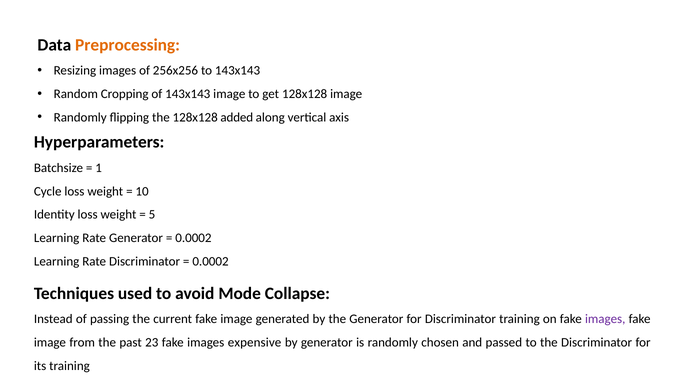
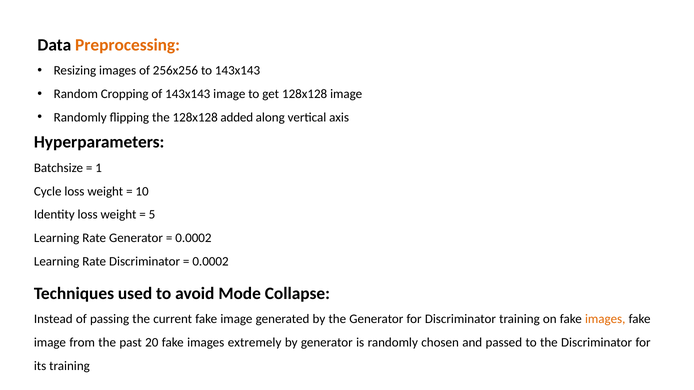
images at (605, 319) colour: purple -> orange
23: 23 -> 20
expensive: expensive -> extremely
